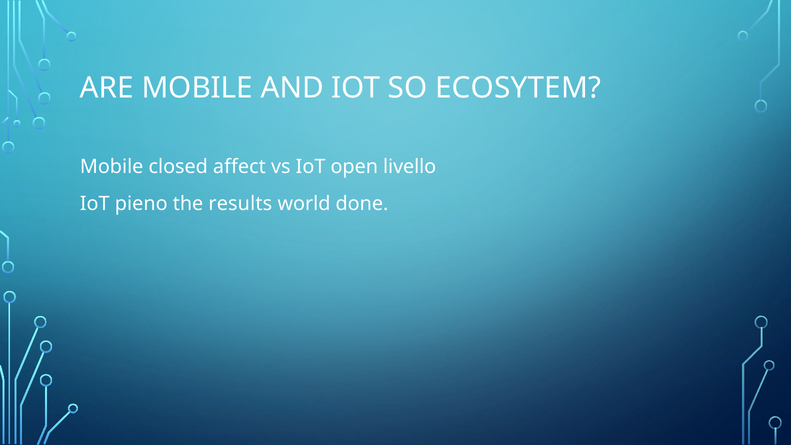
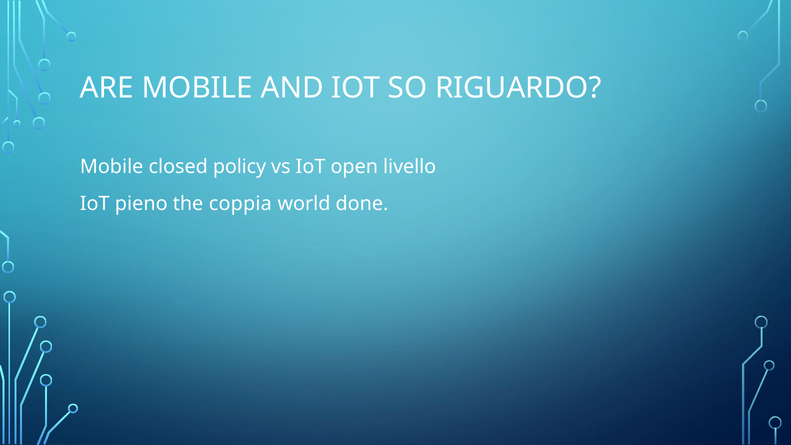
ECOSYTEM: ECOSYTEM -> RIGUARDO
affect: affect -> policy
results: results -> coppia
